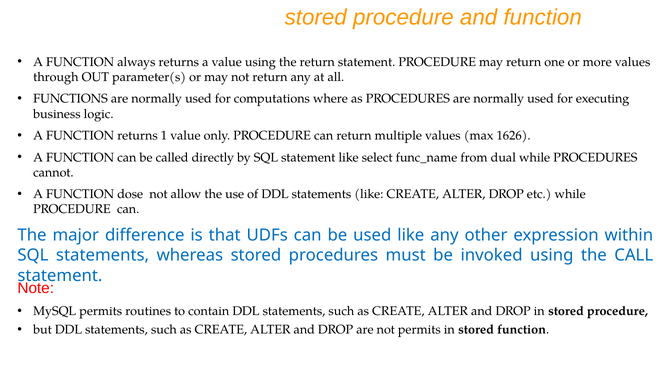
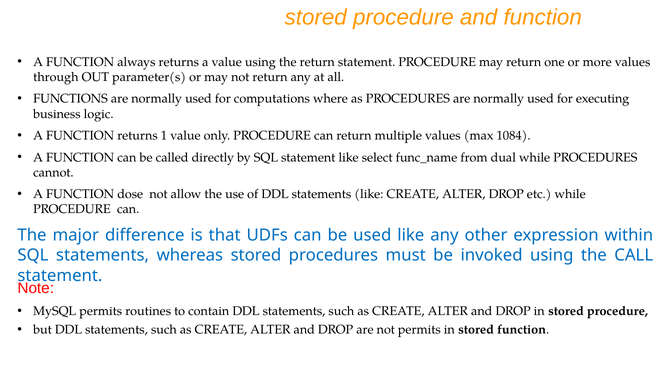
1626: 1626 -> 1084
